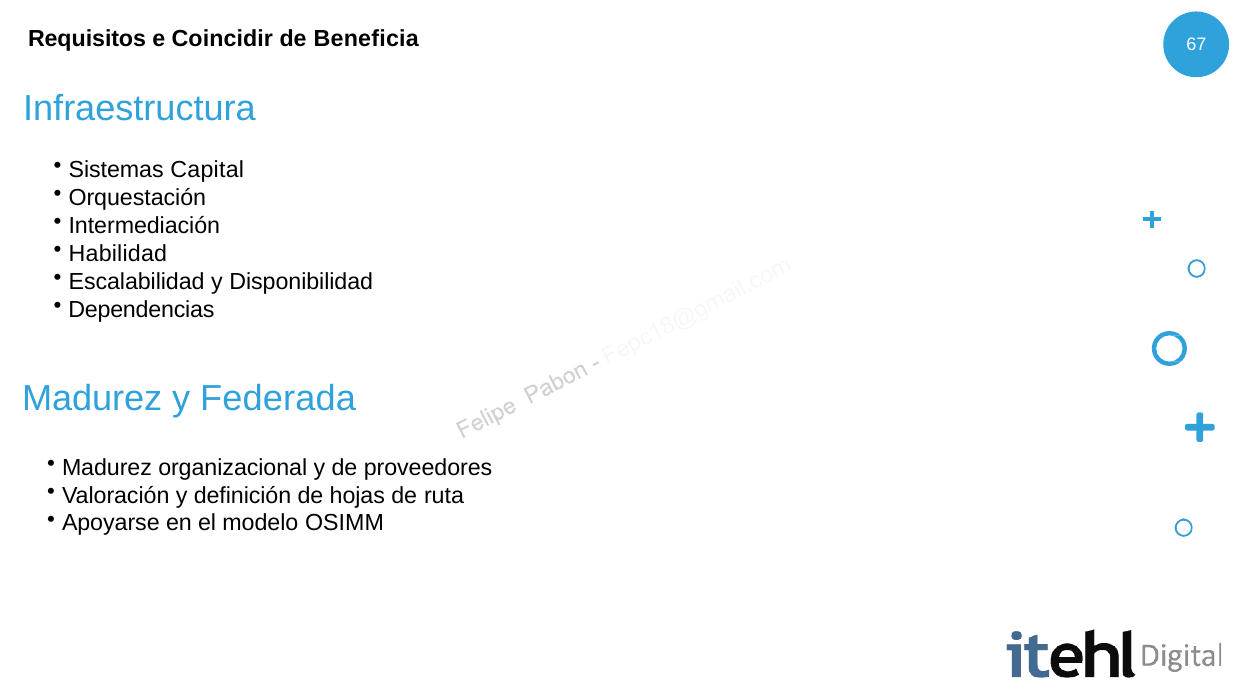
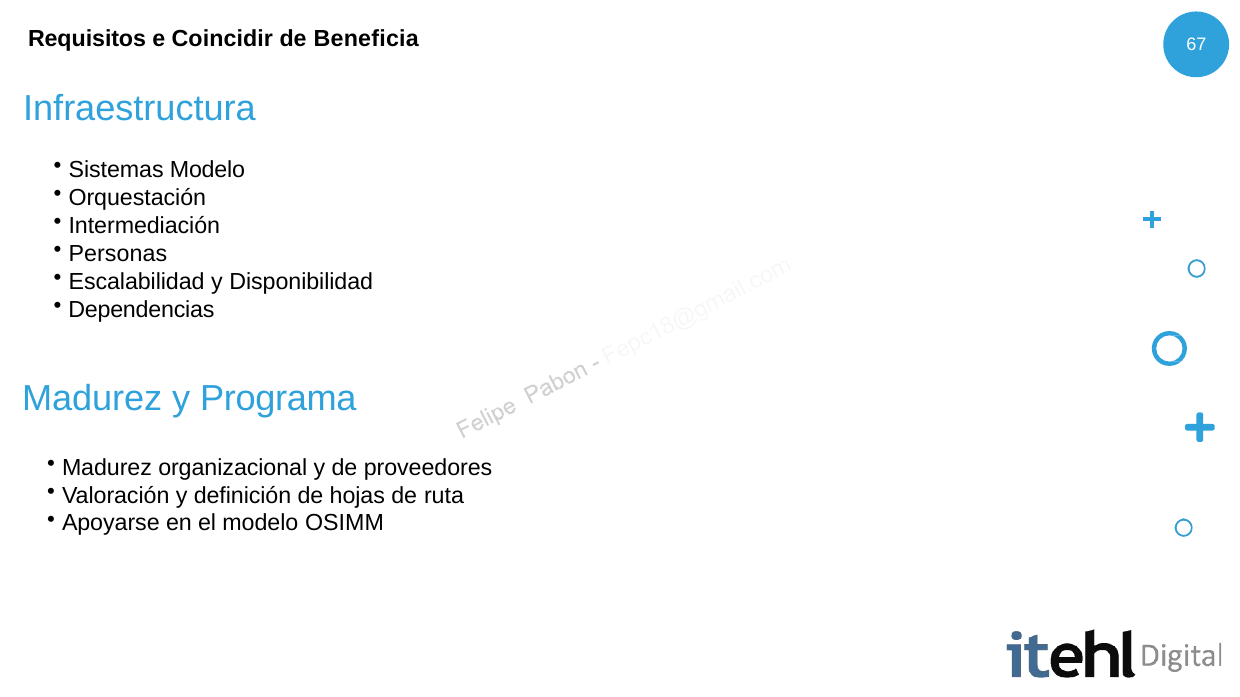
Sistemas Capital: Capital -> Modelo
Habilidad: Habilidad -> Personas
Federada: Federada -> Programa
